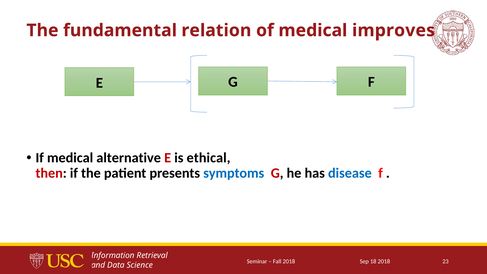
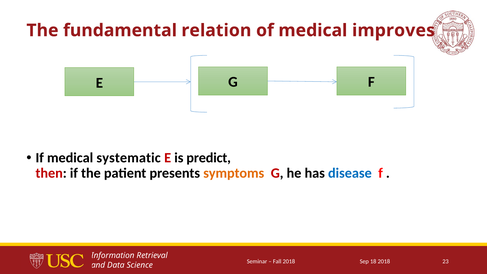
alternative: alternative -> systematic
ethical: ethical -> predict
symptoms colour: blue -> orange
